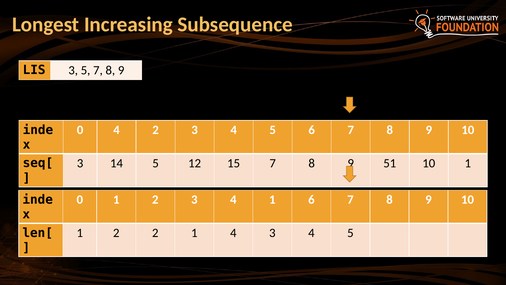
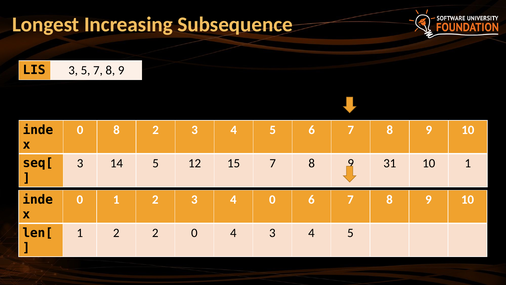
0 4: 4 -> 8
51: 51 -> 31
4 1: 1 -> 0
2 1: 1 -> 0
